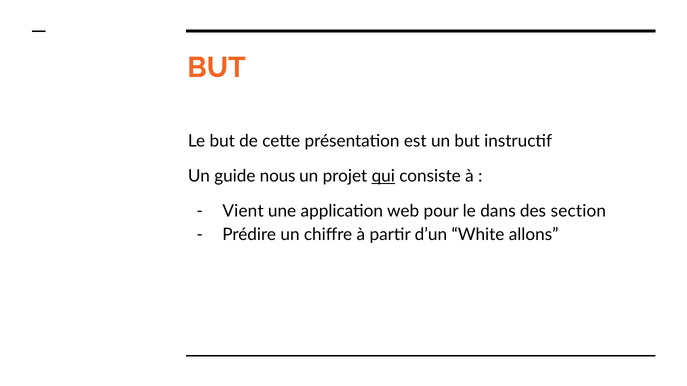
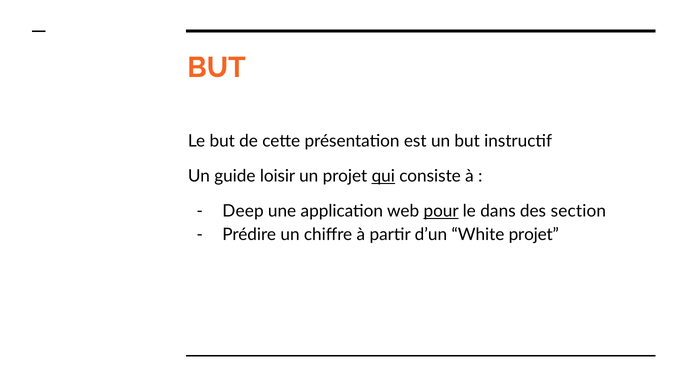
nous: nous -> loisir
Vient: Vient -> Deep
pour underline: none -> present
White allons: allons -> projet
